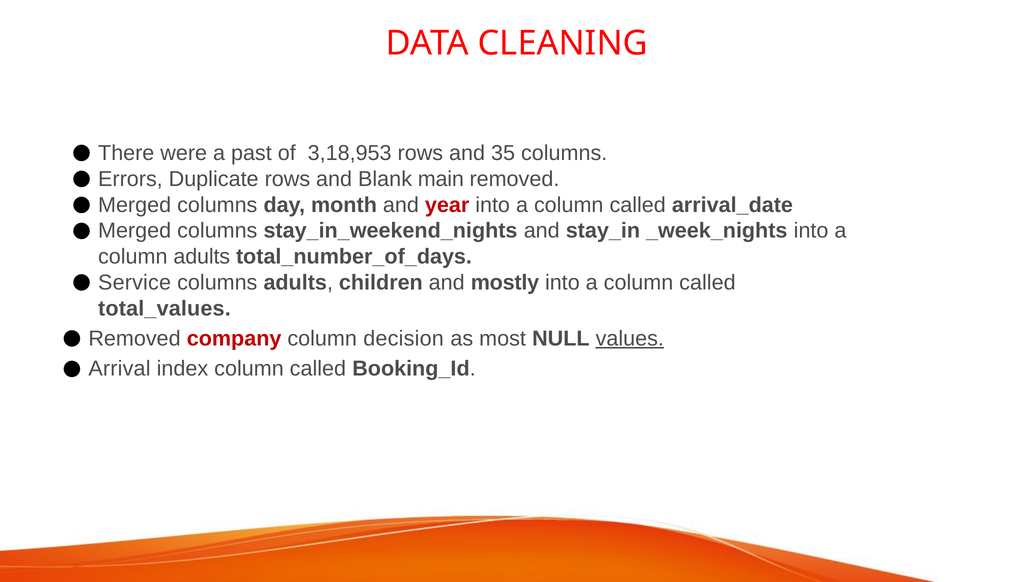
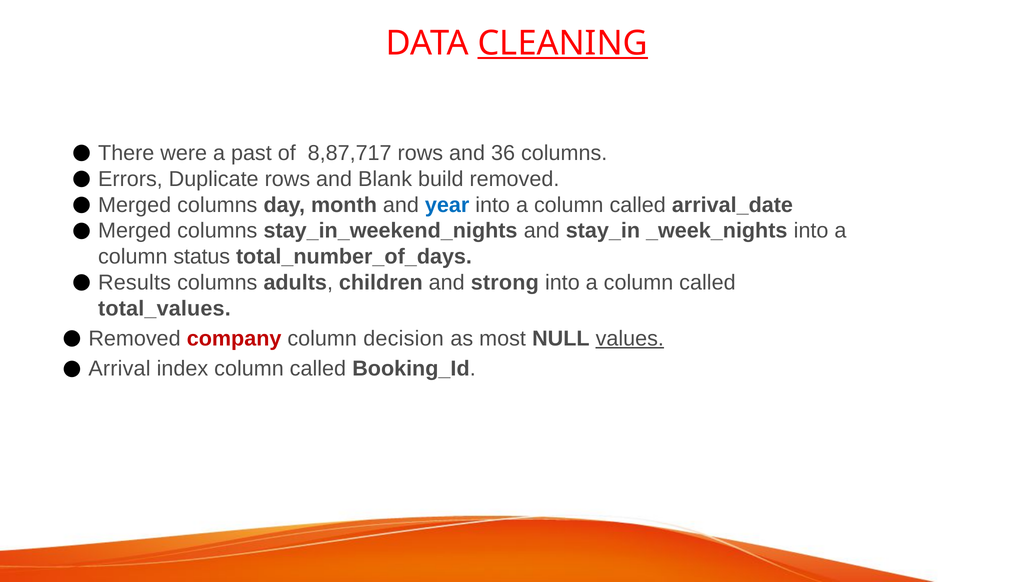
CLEANING underline: none -> present
3,18,953: 3,18,953 -> 8,87,717
35: 35 -> 36
main: main -> build
year colour: red -> blue
column adults: adults -> status
Service: Service -> Results
mostly: mostly -> strong
